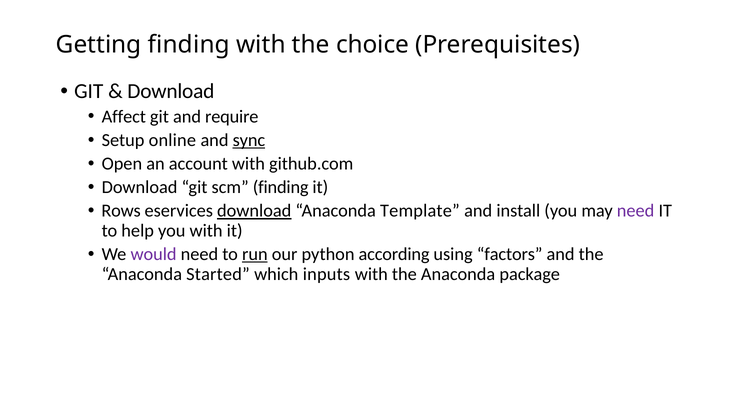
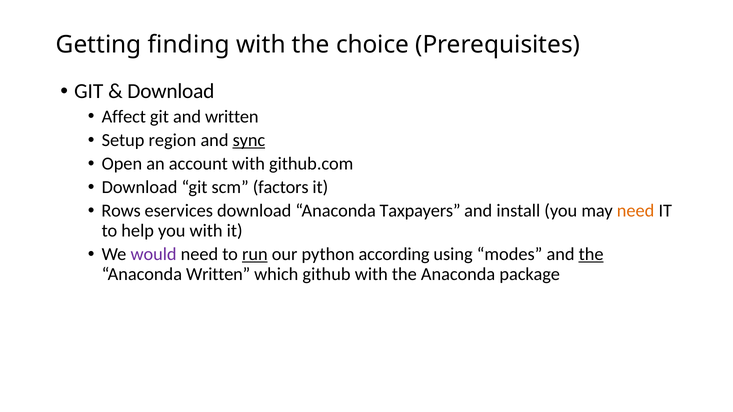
and require: require -> written
online: online -> region
scm finding: finding -> factors
download at (254, 211) underline: present -> none
Template: Template -> Taxpayers
need at (636, 211) colour: purple -> orange
factors: factors -> modes
the at (591, 254) underline: none -> present
Anaconda Started: Started -> Written
inputs: inputs -> github
